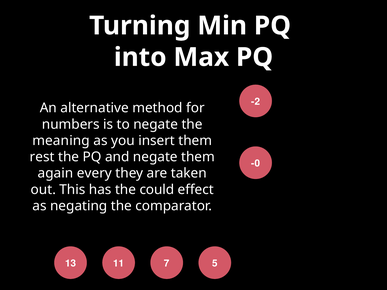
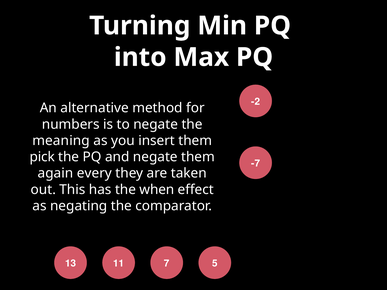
rest: rest -> pick
-0: -0 -> -7
could: could -> when
